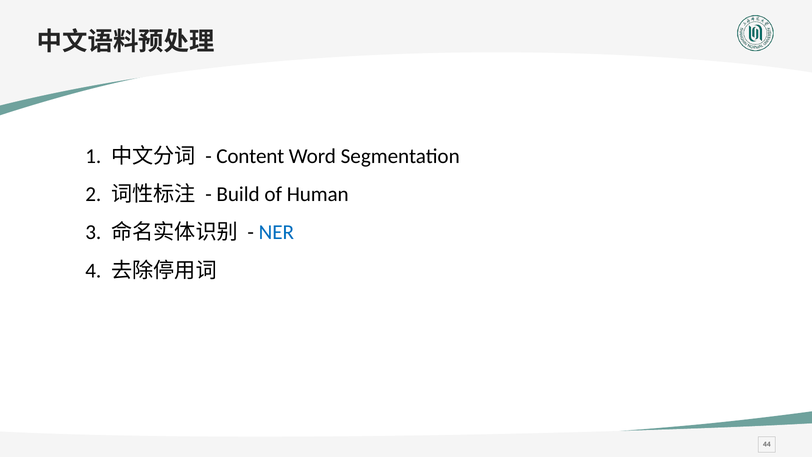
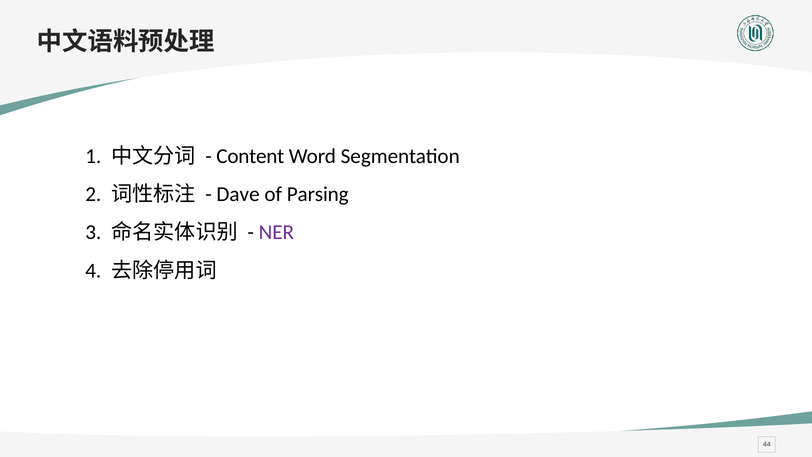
Build: Build -> Dave
Human: Human -> Parsing
NER colour: blue -> purple
